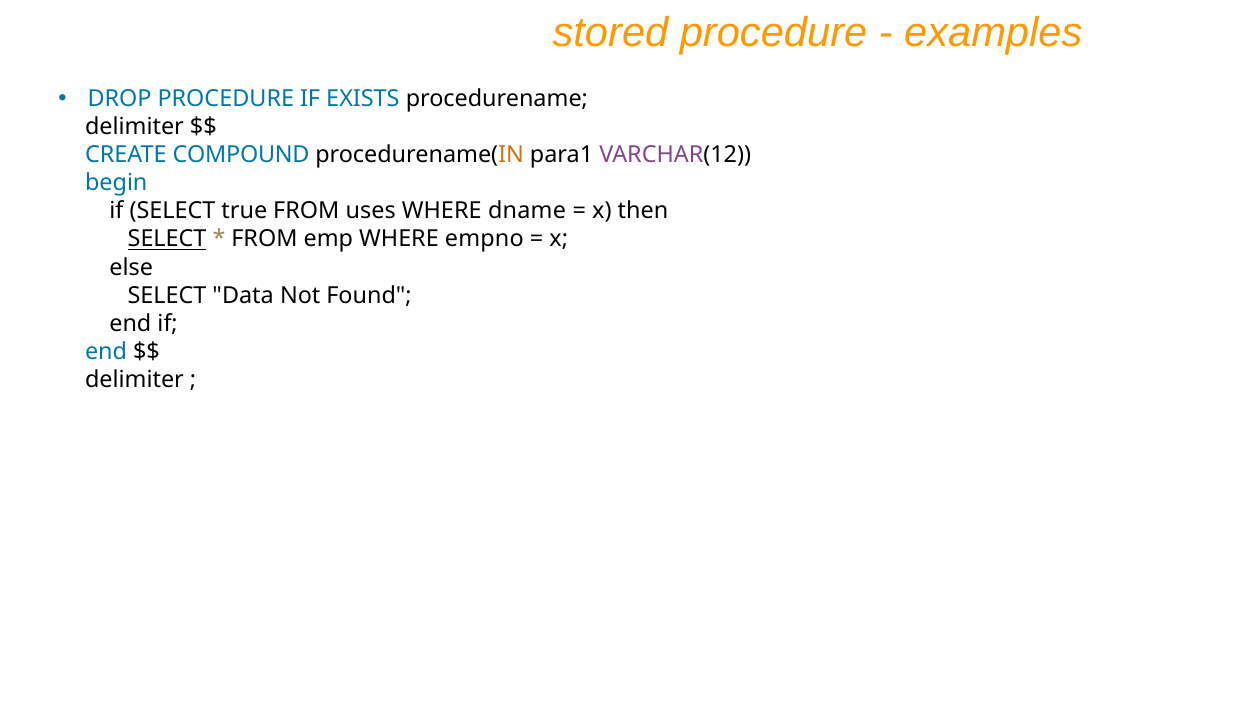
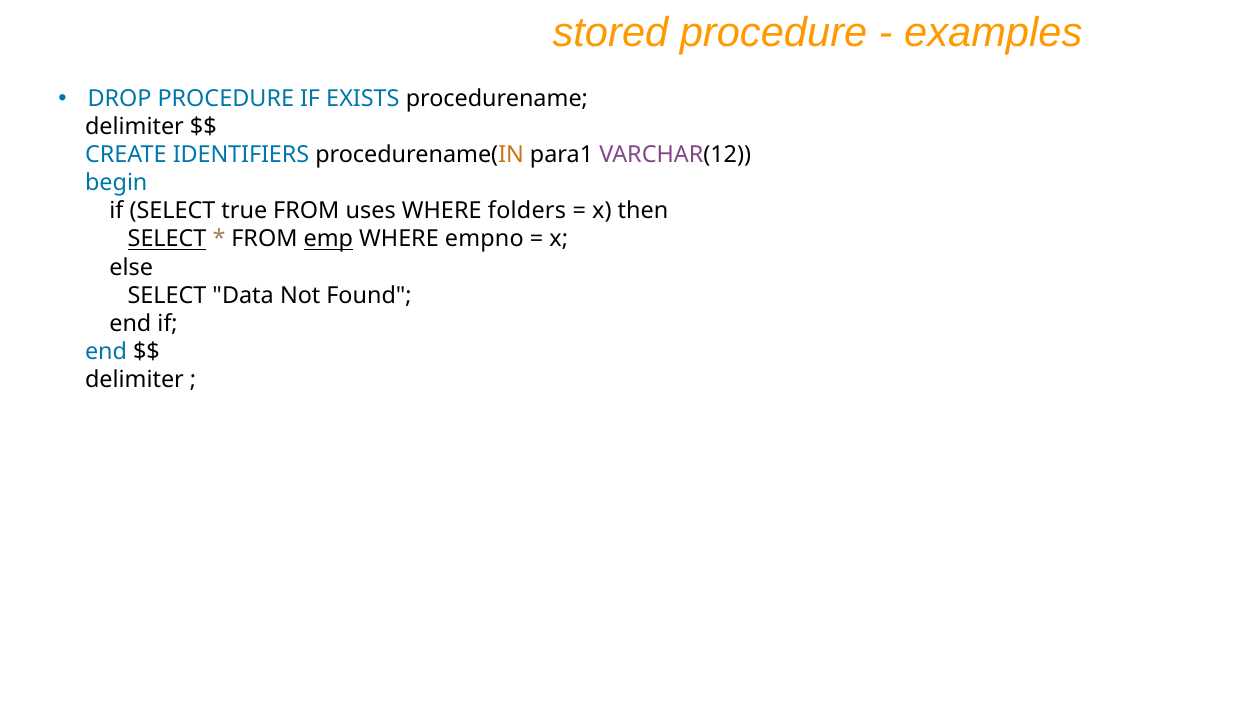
COMPOUND: COMPOUND -> IDENTIFIERS
dname: dname -> folders
emp underline: none -> present
